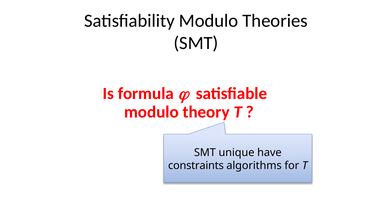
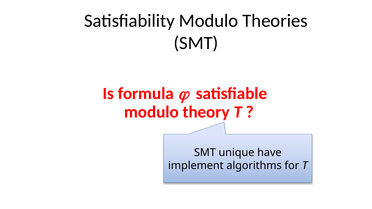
constraints: constraints -> implement
